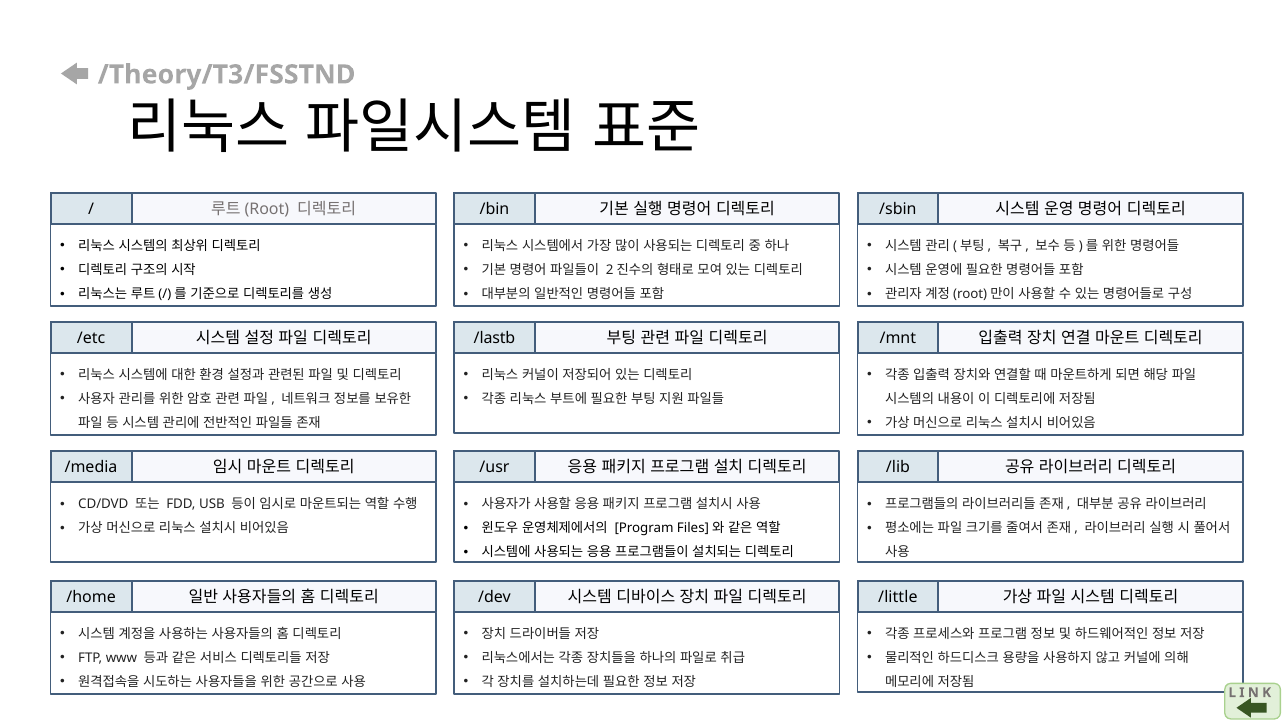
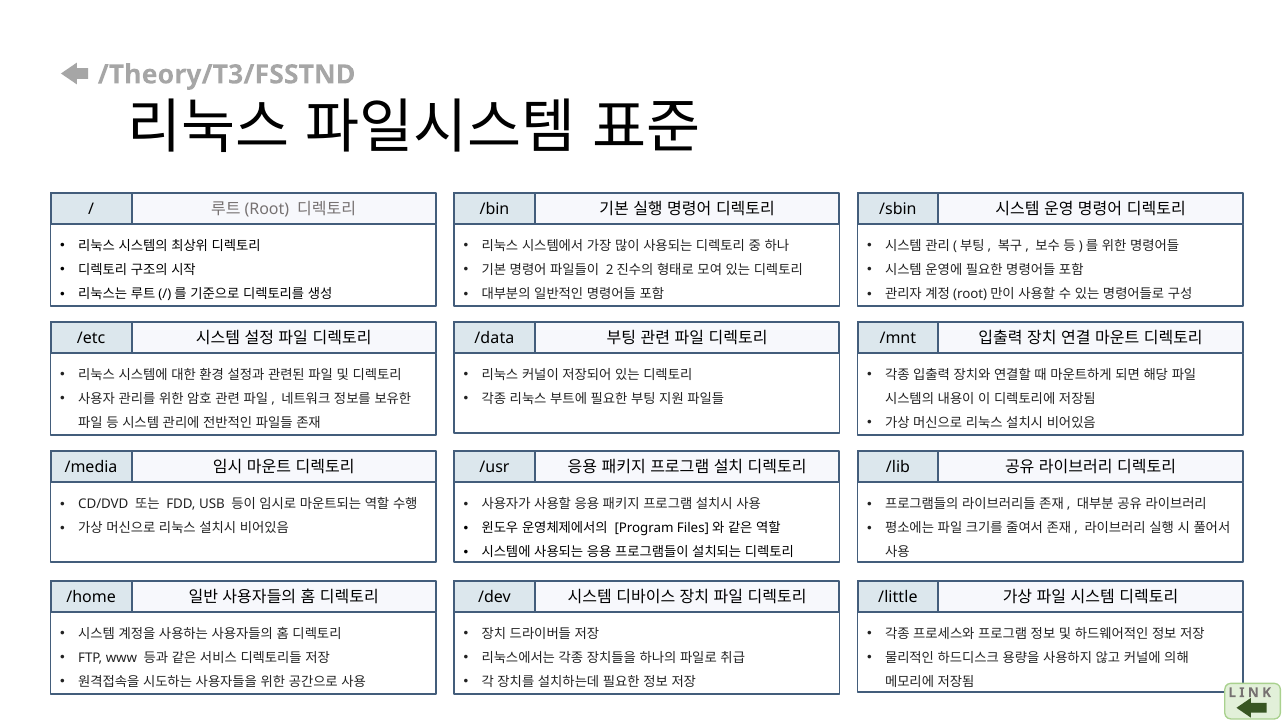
/lastb: /lastb -> /data
